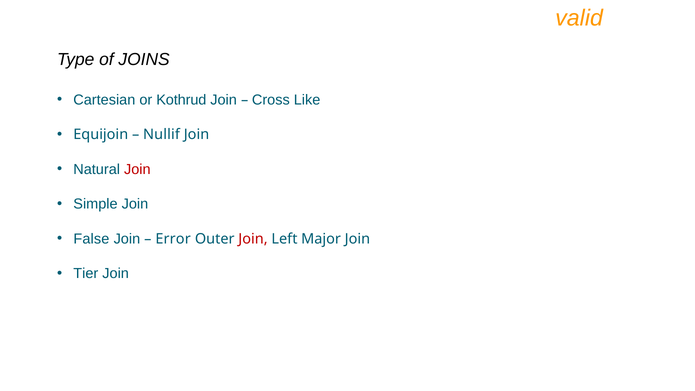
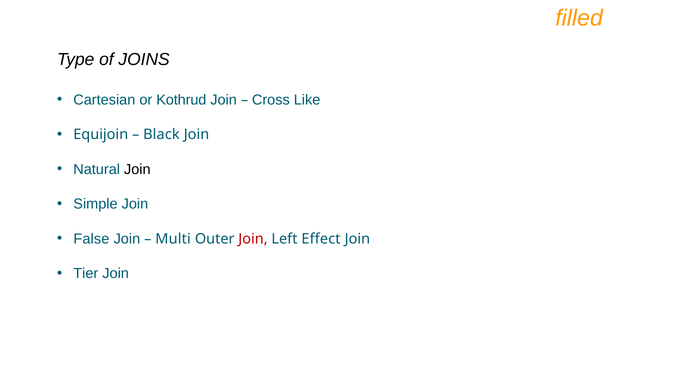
valid: valid -> filled
Nullif: Nullif -> Black
Join at (137, 169) colour: red -> black
Error: Error -> Multi
Major: Major -> Effect
